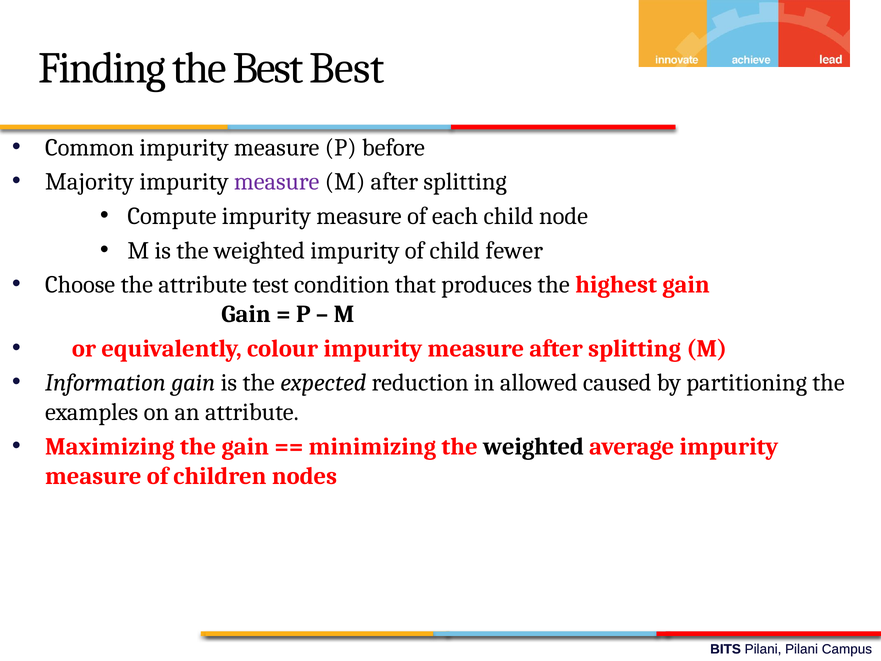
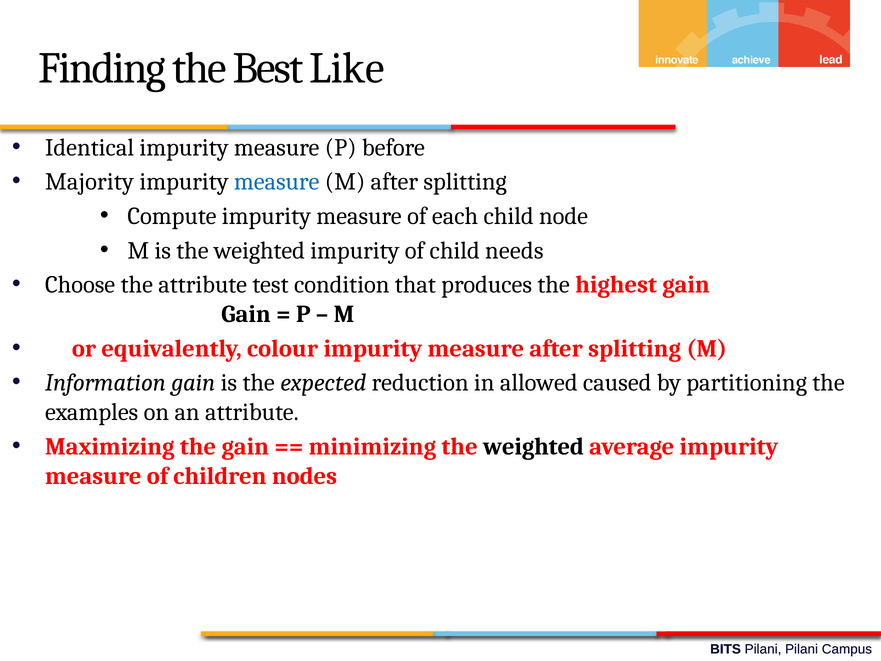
Best Best: Best -> Like
Common: Common -> Identical
measure at (277, 182) colour: purple -> blue
fewer: fewer -> needs
